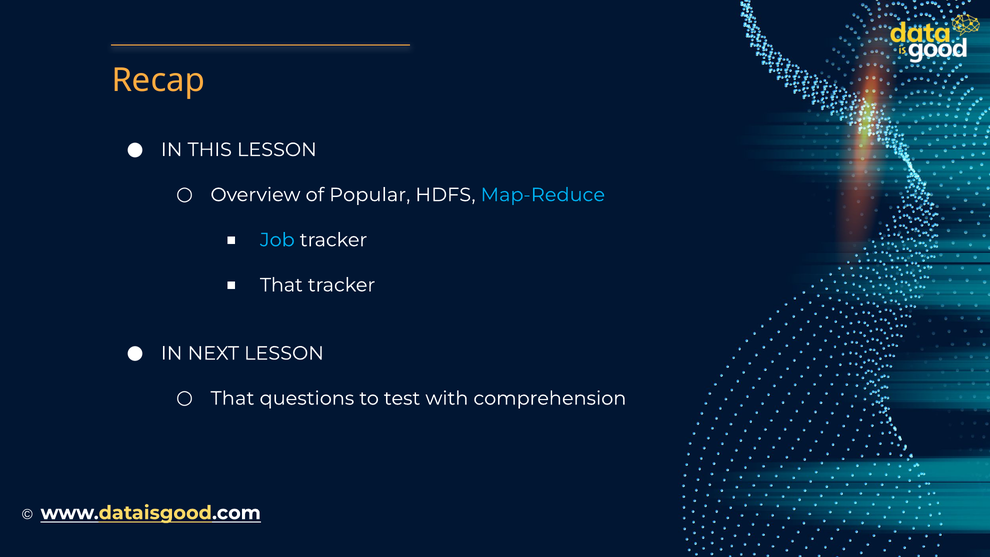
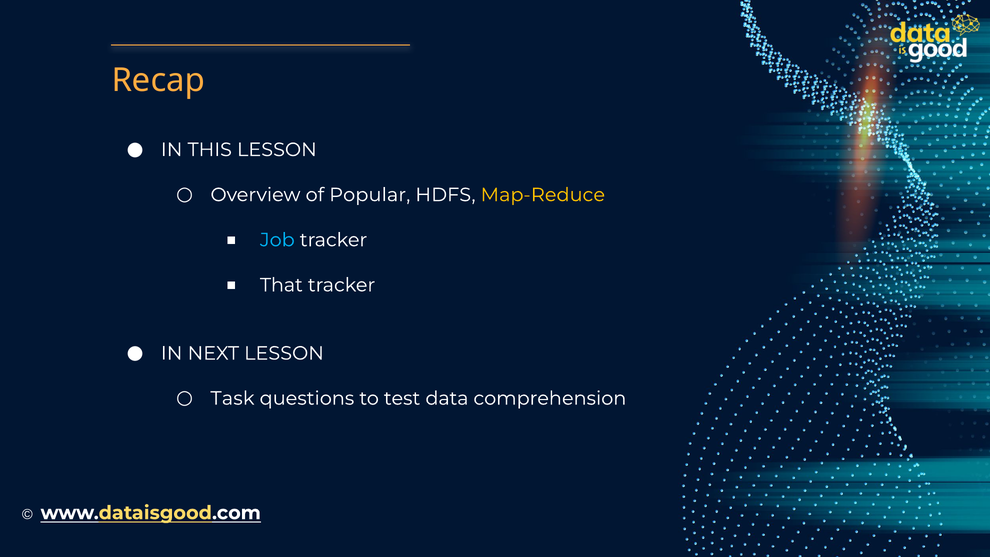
Map-Reduce colour: light blue -> yellow
That at (232, 398): That -> Task
with: with -> data
